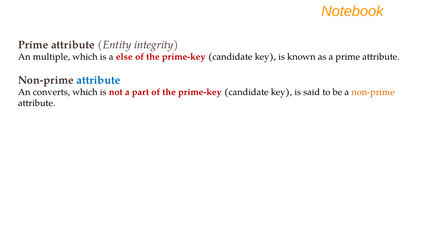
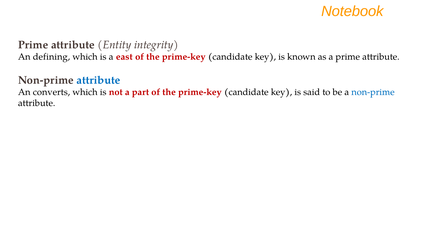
multiple: multiple -> defining
else: else -> east
non-prime at (373, 92) colour: orange -> blue
